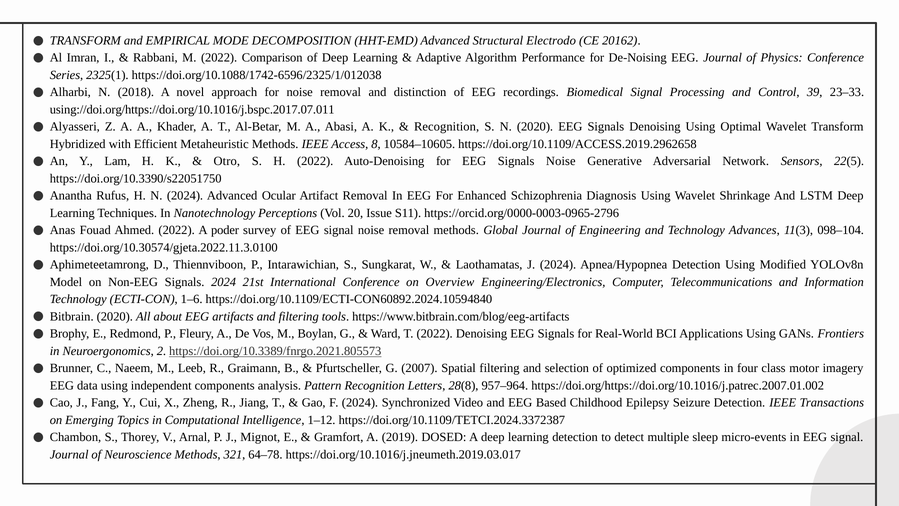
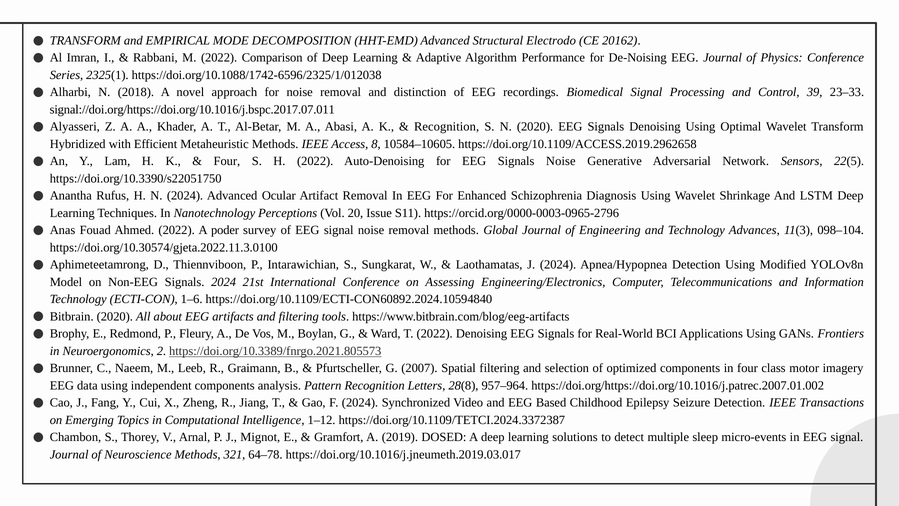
using://doi.org/https://doi.org/10.1016/j.bspc.2017.07.011: using://doi.org/https://doi.org/10.1016/j.bspc.2017.07.011 -> signal://doi.org/https://doi.org/10.1016/j.bspc.2017.07.011
Otro at (227, 161): Otro -> Four
Overview: Overview -> Assessing
learning detection: detection -> solutions
